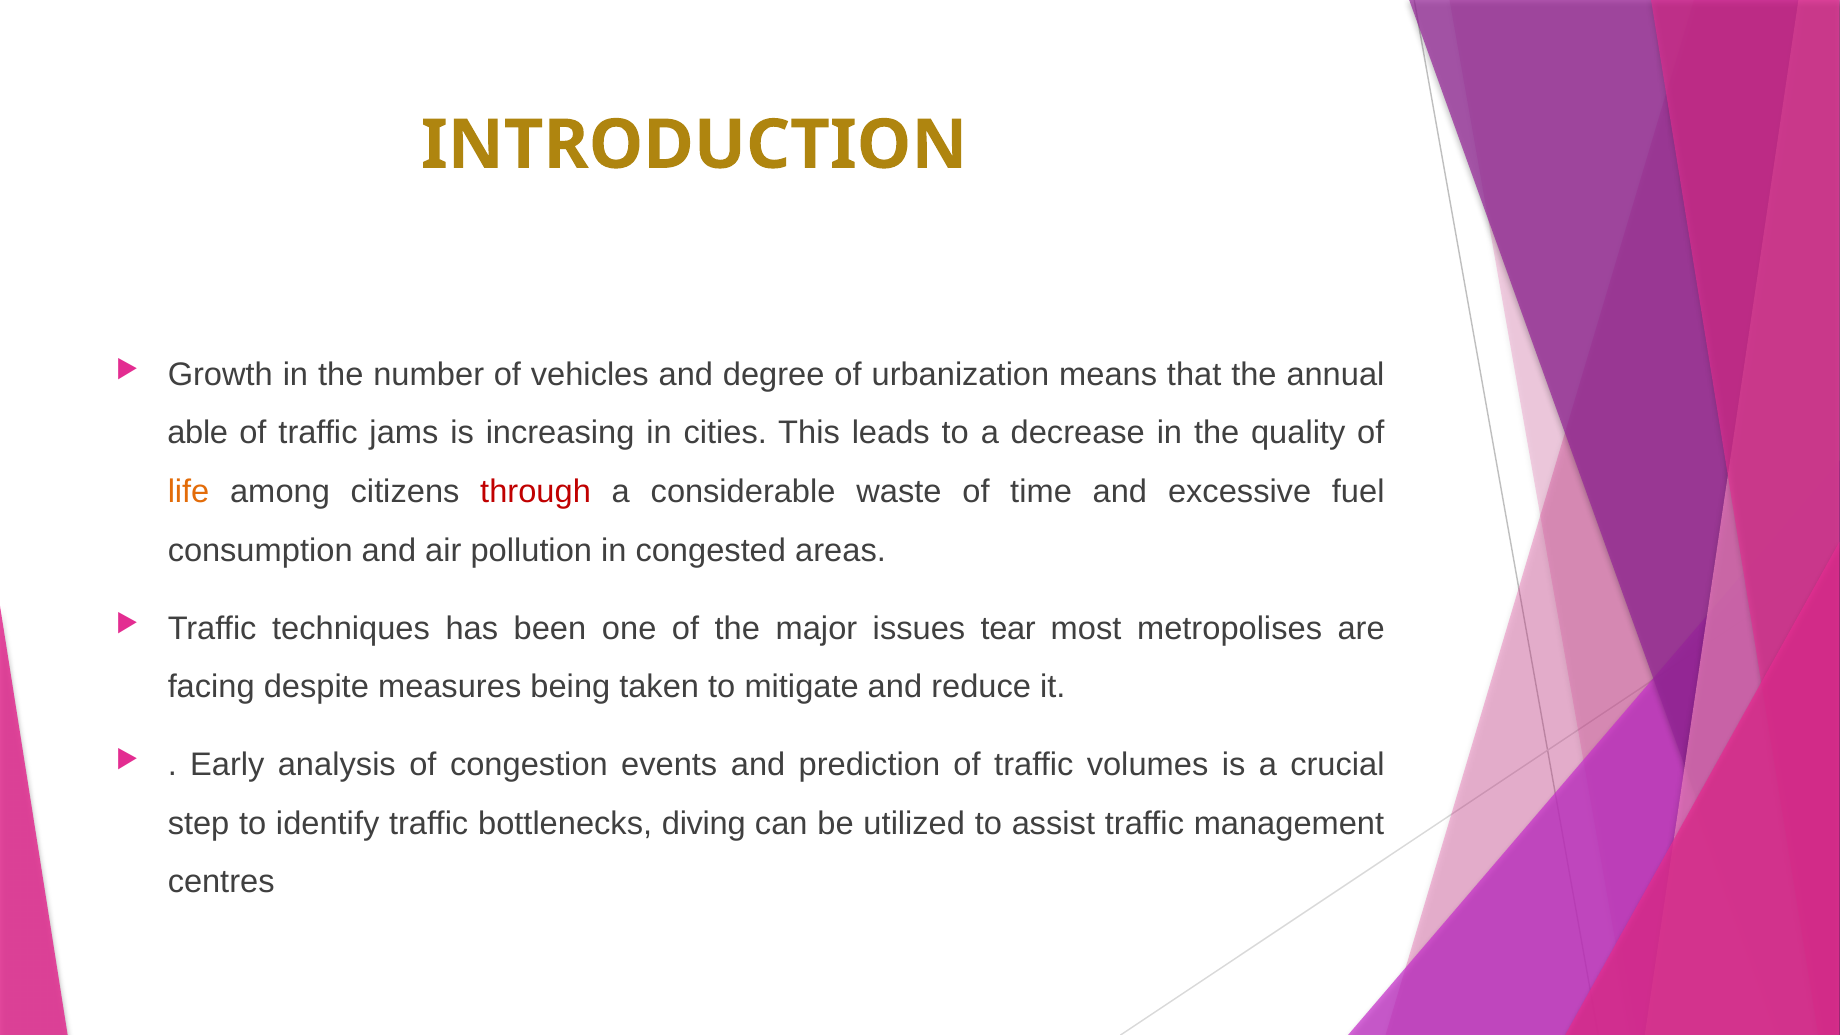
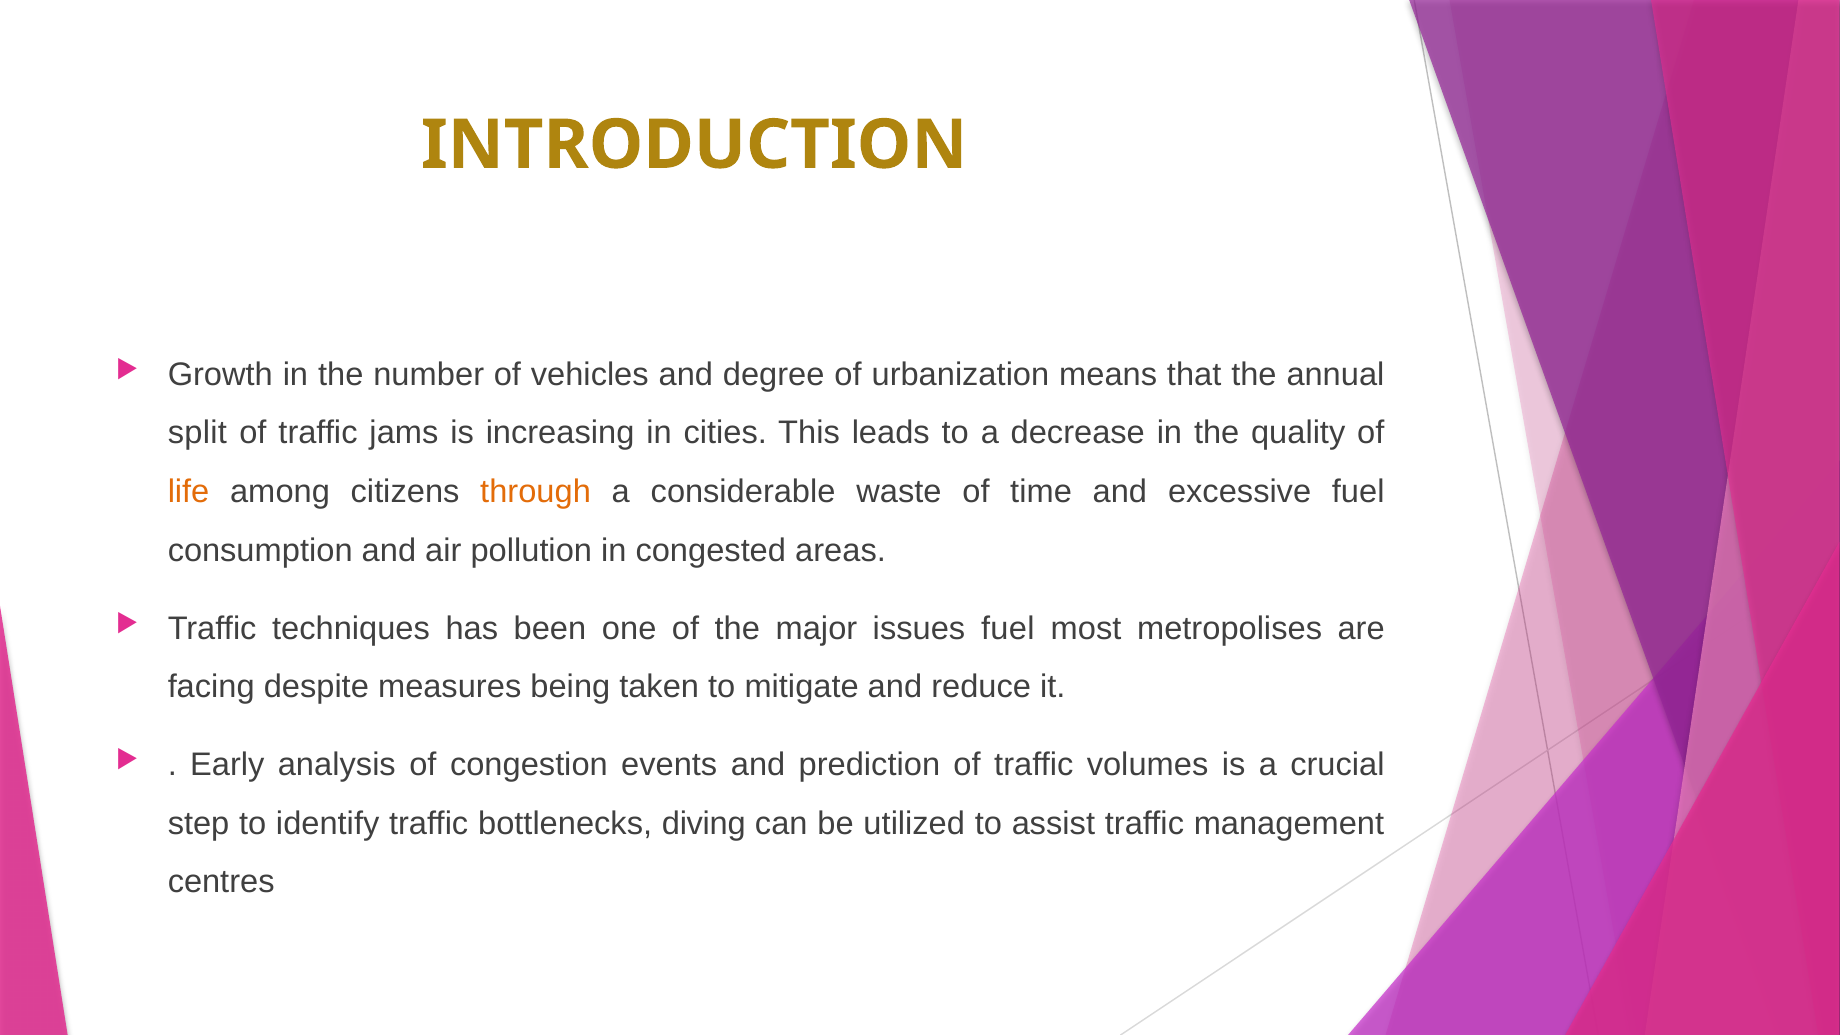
able: able -> split
through colour: red -> orange
issues tear: tear -> fuel
